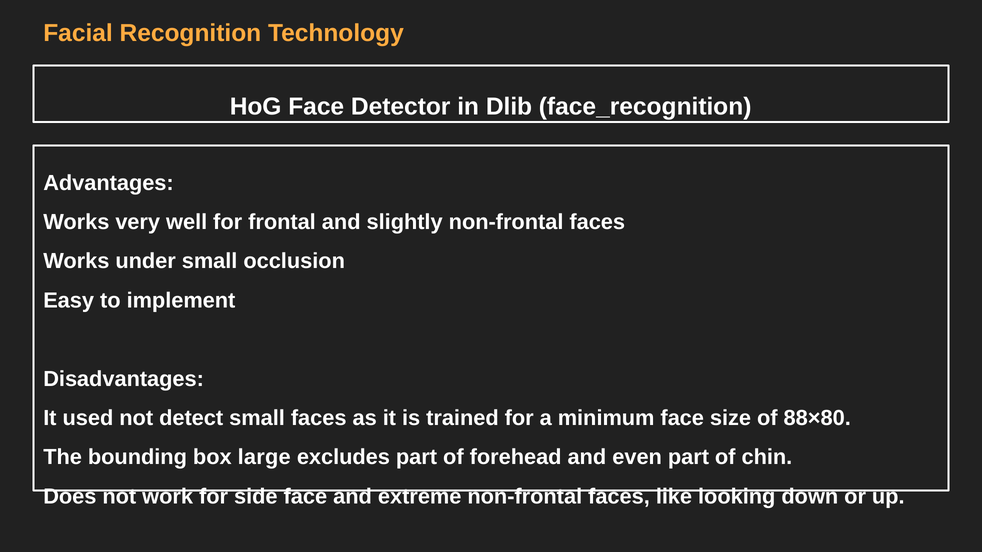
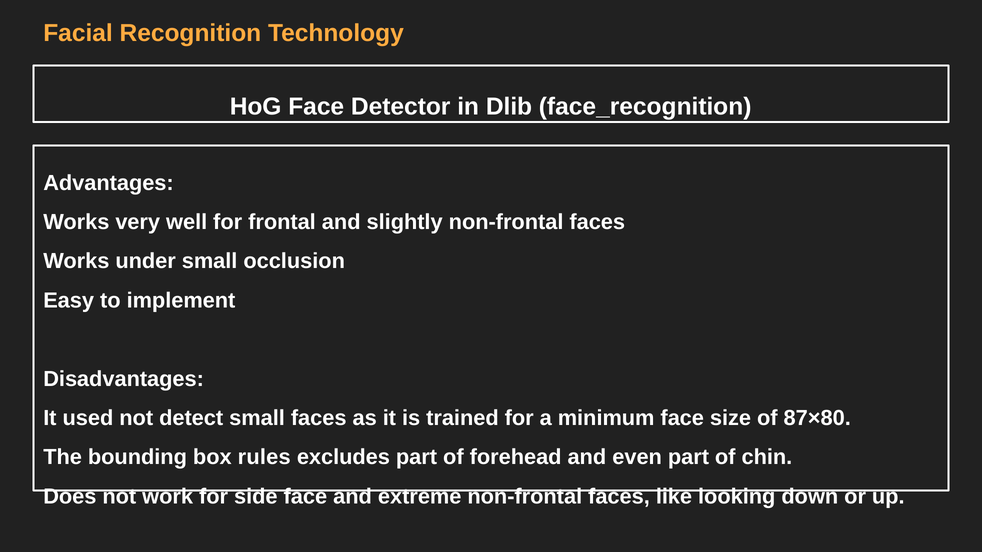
88×80: 88×80 -> 87×80
large: large -> rules
